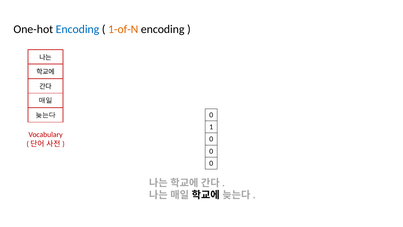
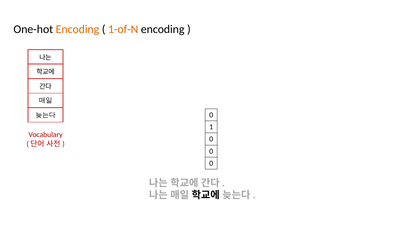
Encoding at (77, 29) colour: blue -> orange
